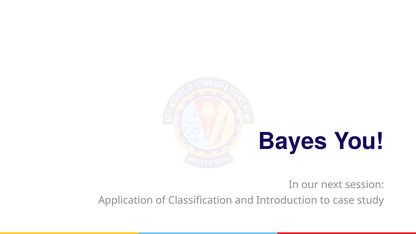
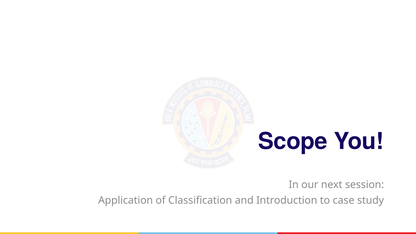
Bayes: Bayes -> Scope
